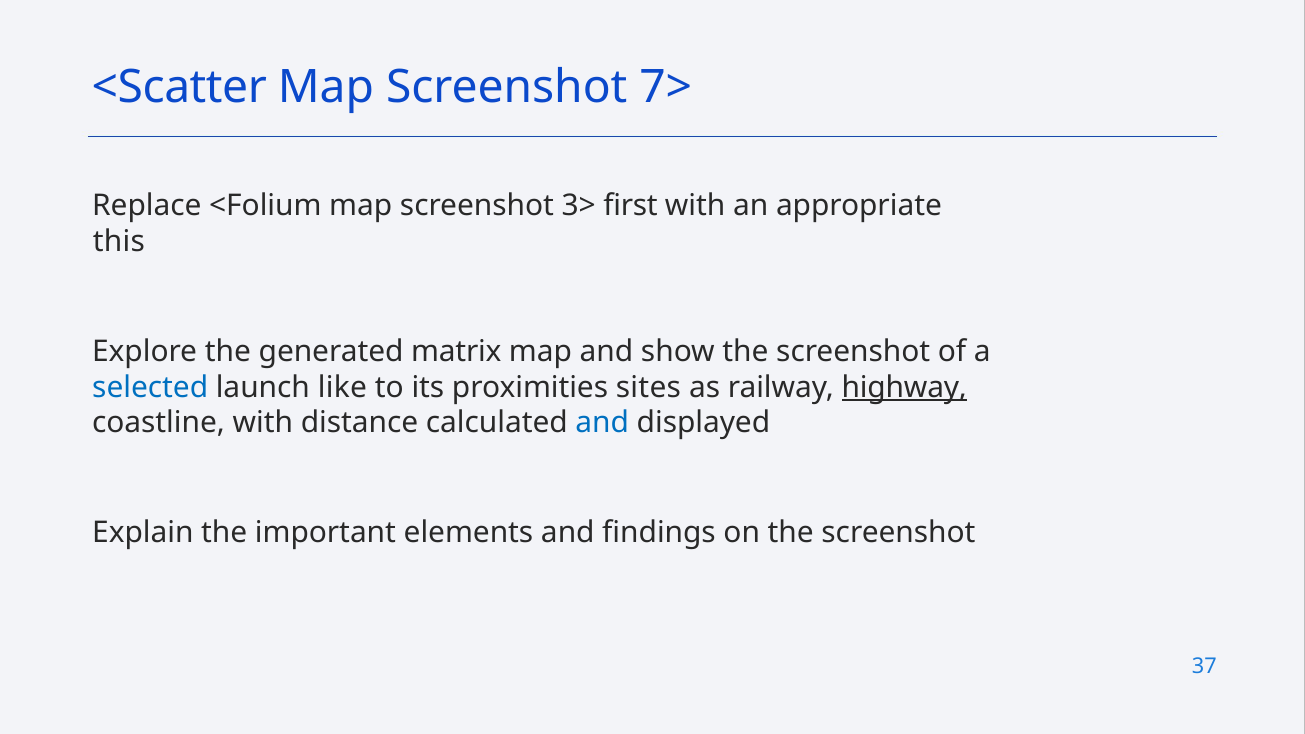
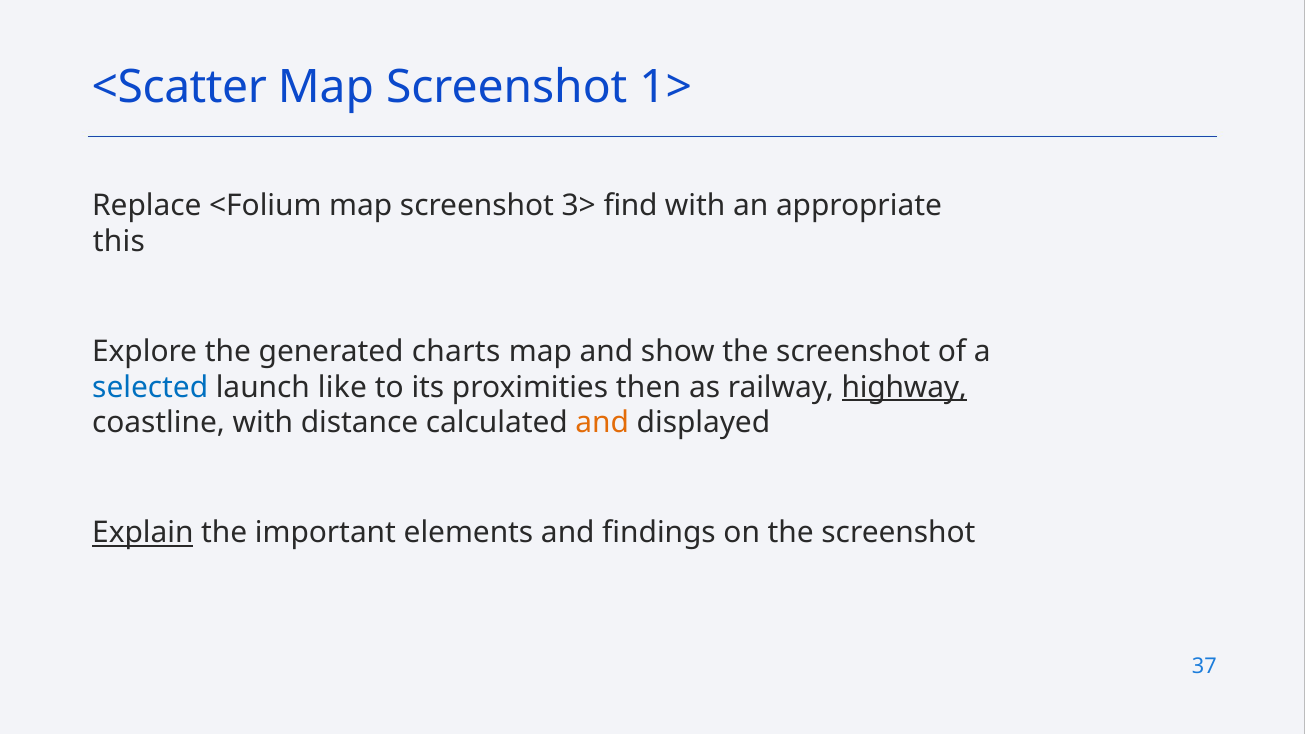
7>: 7> -> 1>
first: first -> find
matrix: matrix -> charts
sites: sites -> then
and at (602, 423) colour: blue -> orange
Explain underline: none -> present
